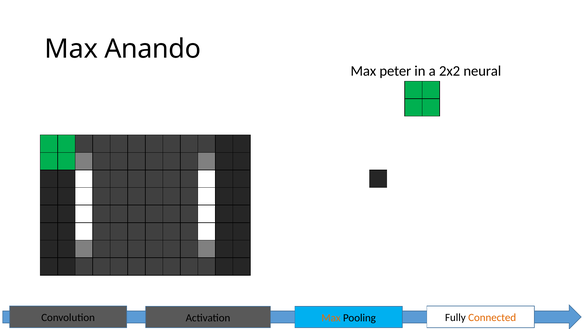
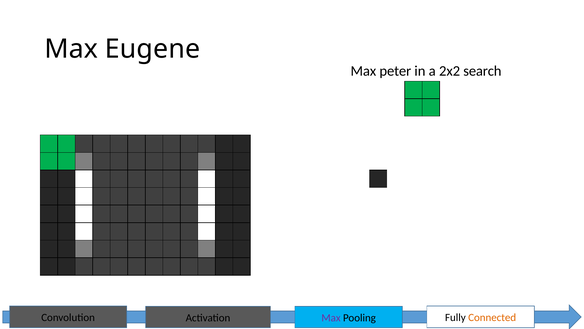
Anando: Anando -> Eugene
neural: neural -> search
Max at (331, 317) colour: orange -> purple
